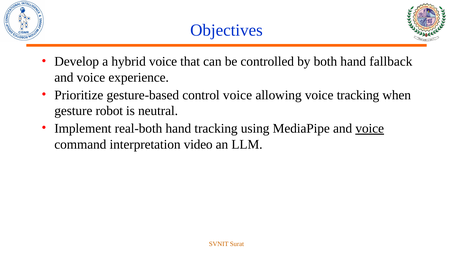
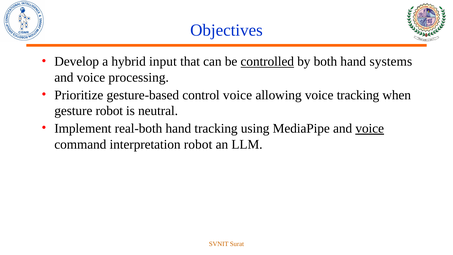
hybrid voice: voice -> input
controlled underline: none -> present
fallback: fallback -> systems
experience: experience -> processing
interpretation video: video -> robot
